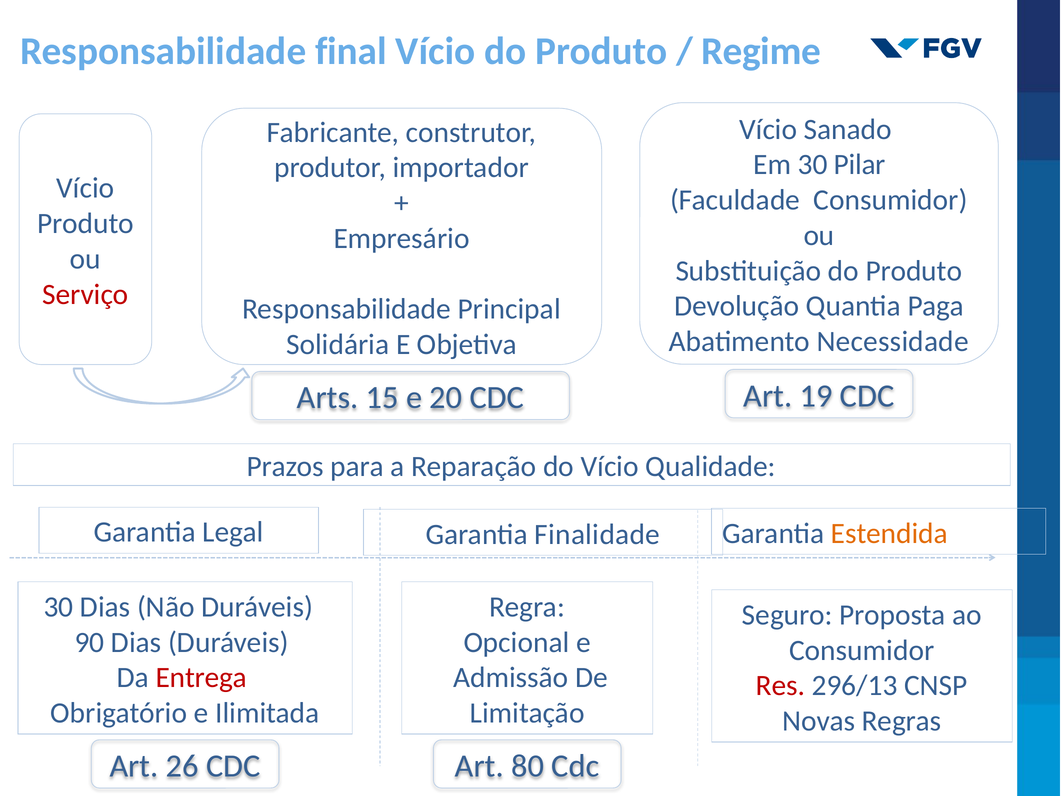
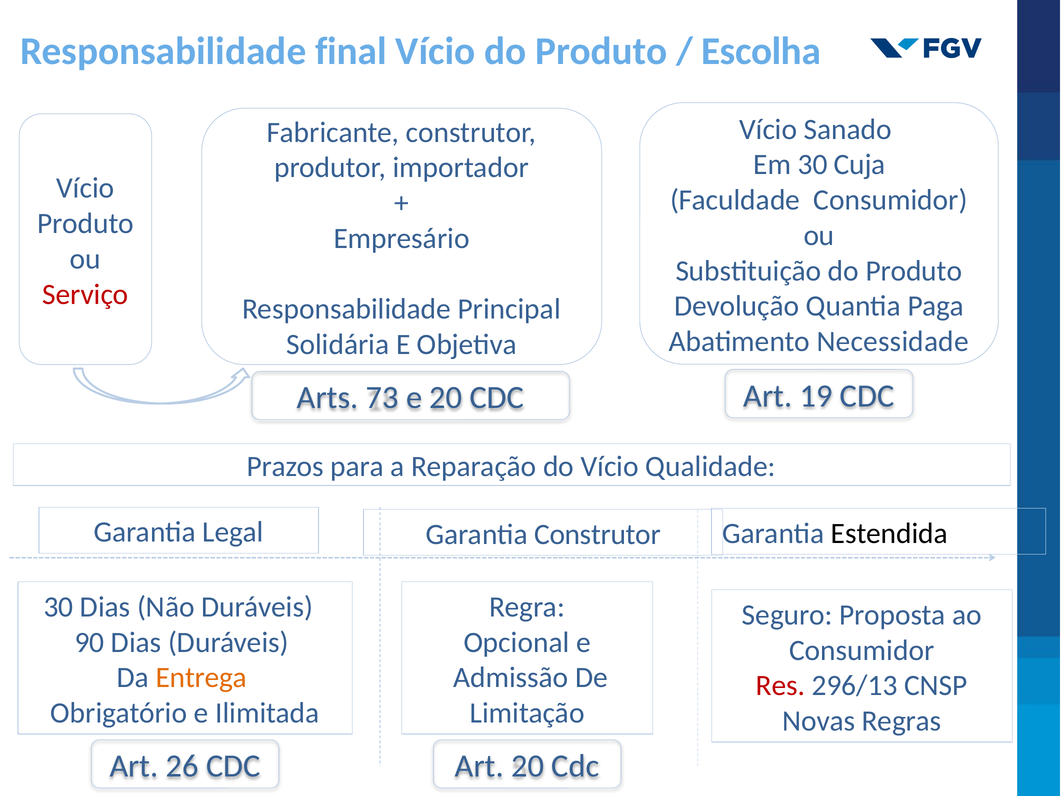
Regime: Regime -> Escolha
Pilar: Pilar -> Cuja
15: 15 -> 73
Garantia Finalidade: Finalidade -> Construtor
Estendida colour: orange -> black
Entrega colour: red -> orange
Art 80: 80 -> 20
